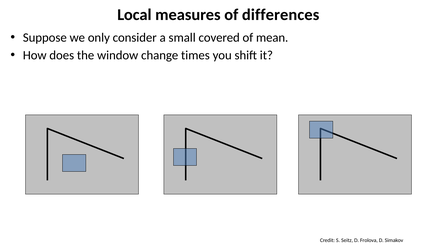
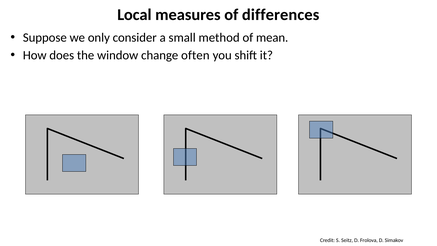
covered: covered -> method
times: times -> often
